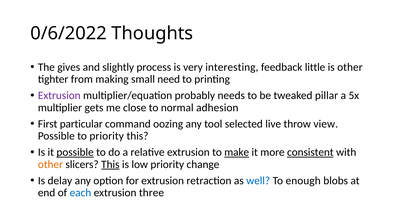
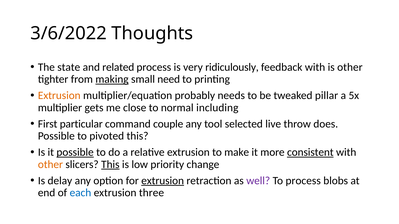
0/6/2022: 0/6/2022 -> 3/6/2022
gives: gives -> state
slightly: slightly -> related
interesting: interesting -> ridiculously
feedback little: little -> with
making underline: none -> present
Extrusion at (59, 96) colour: purple -> orange
adhesion: adhesion -> including
oozing: oozing -> couple
view: view -> does
to priority: priority -> pivoted
make underline: present -> none
extrusion at (163, 181) underline: none -> present
well colour: blue -> purple
To enough: enough -> process
